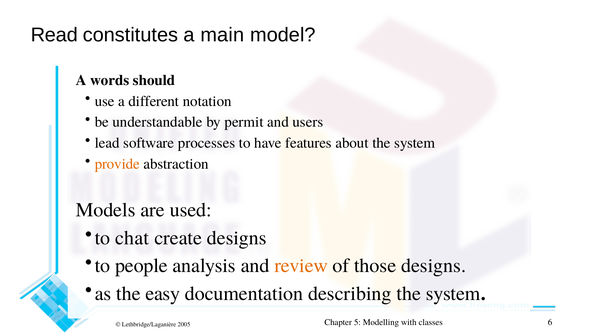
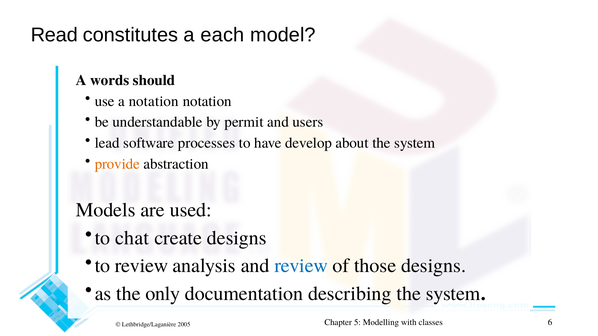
main: main -> each
a different: different -> notation
features: features -> develop
to people: people -> review
review at (301, 266) colour: orange -> blue
easy: easy -> only
